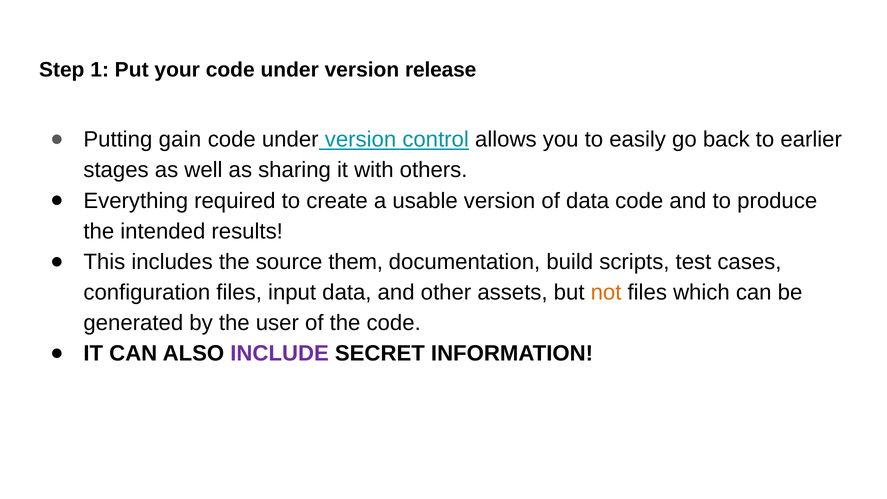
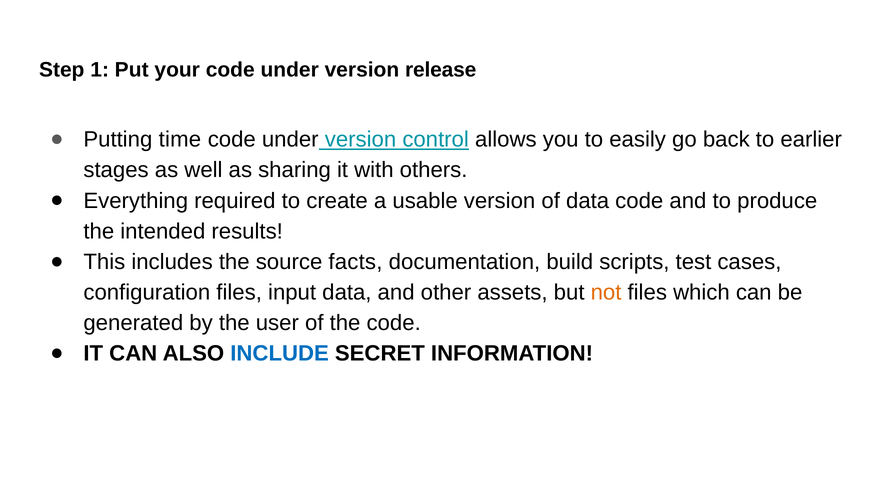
gain: gain -> time
them: them -> facts
INCLUDE colour: purple -> blue
